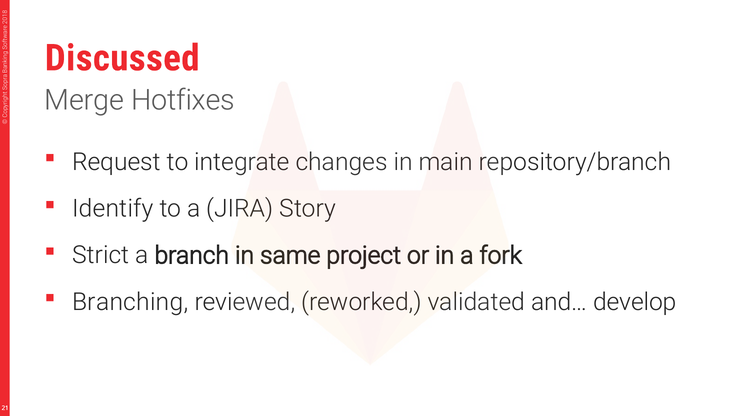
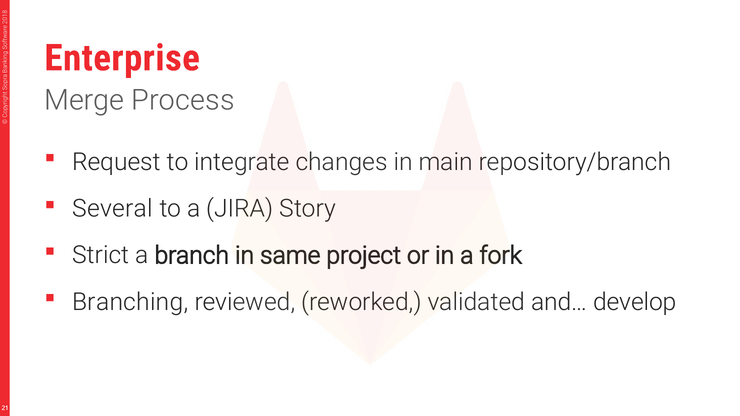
Discussed: Discussed -> Enterprise
Hotfixes: Hotfixes -> Process
Identify: Identify -> Several
